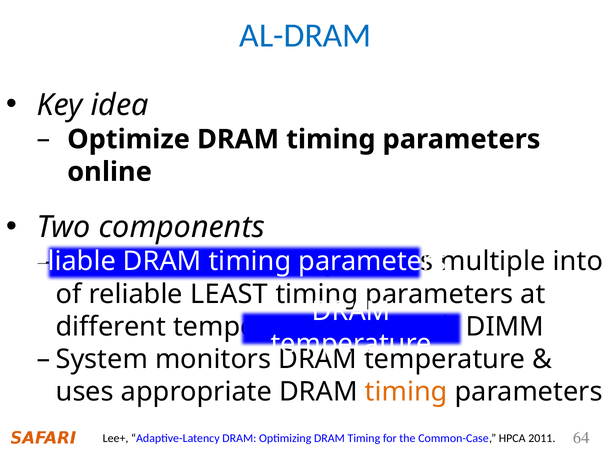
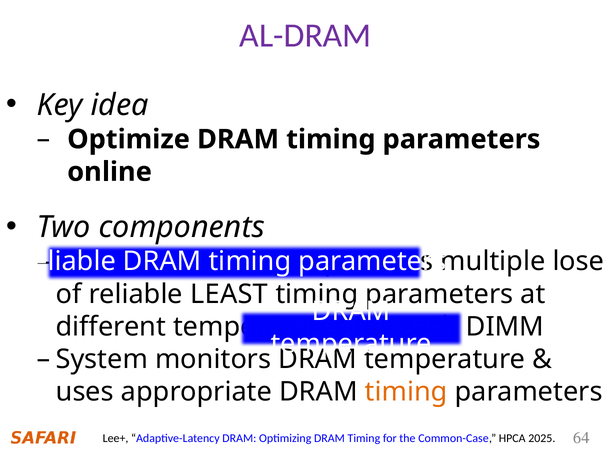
AL-DRAM colour: blue -> purple
into: into -> lose
2011: 2011 -> 2025
